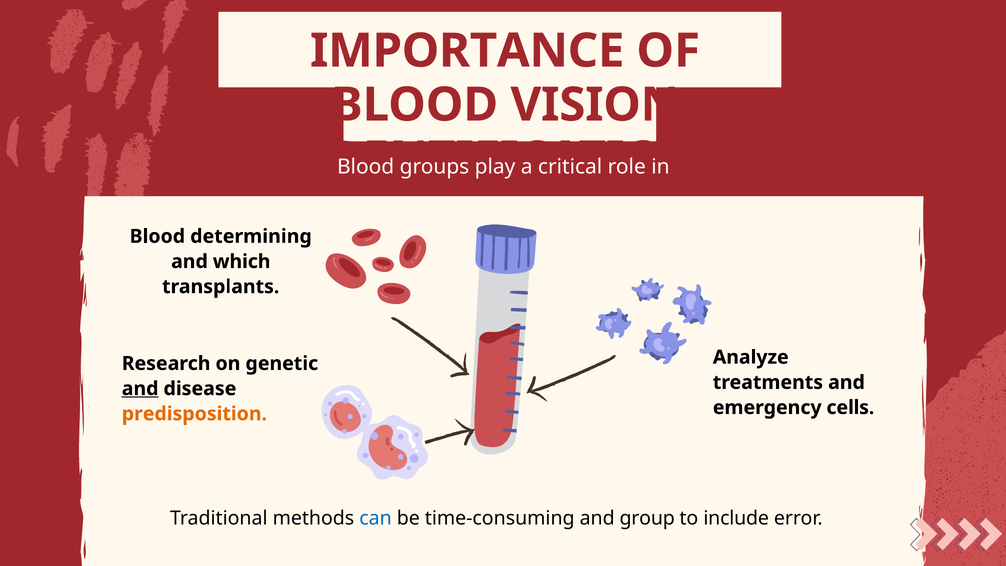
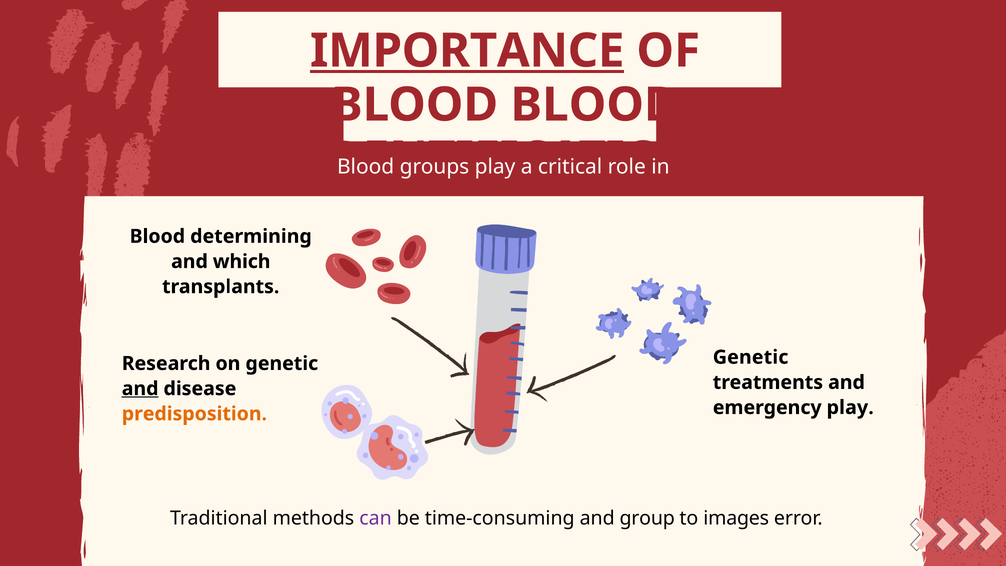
IMPORTANCE underline: none -> present
BLOOD VISION: VISION -> BLOOD
Analyze at (751, 357): Analyze -> Genetic
emergency cells: cells -> play
can colour: blue -> purple
include: include -> images
